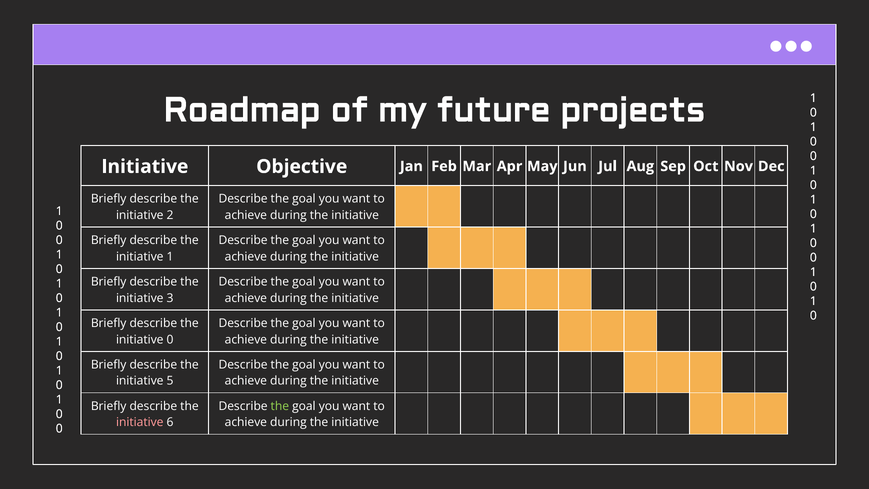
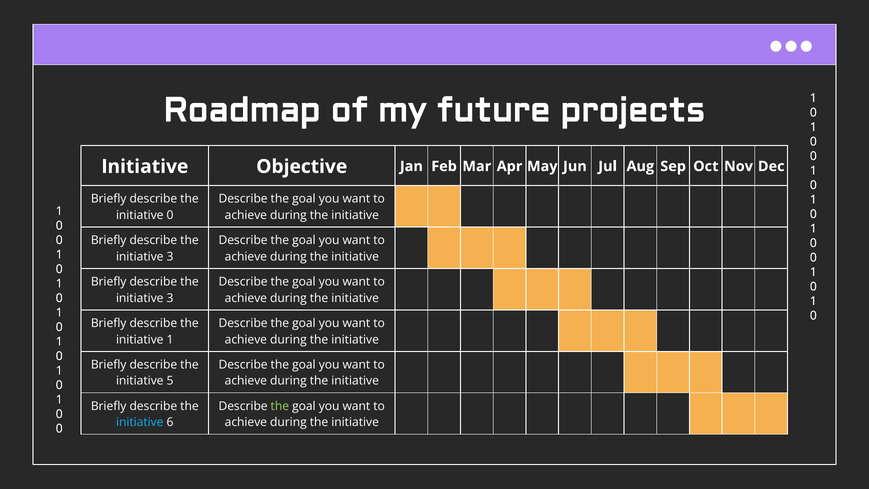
initiative 2: 2 -> 0
1 at (170, 257): 1 -> 3
0 at (170, 339): 0 -> 1
initiative at (140, 422) colour: pink -> light blue
